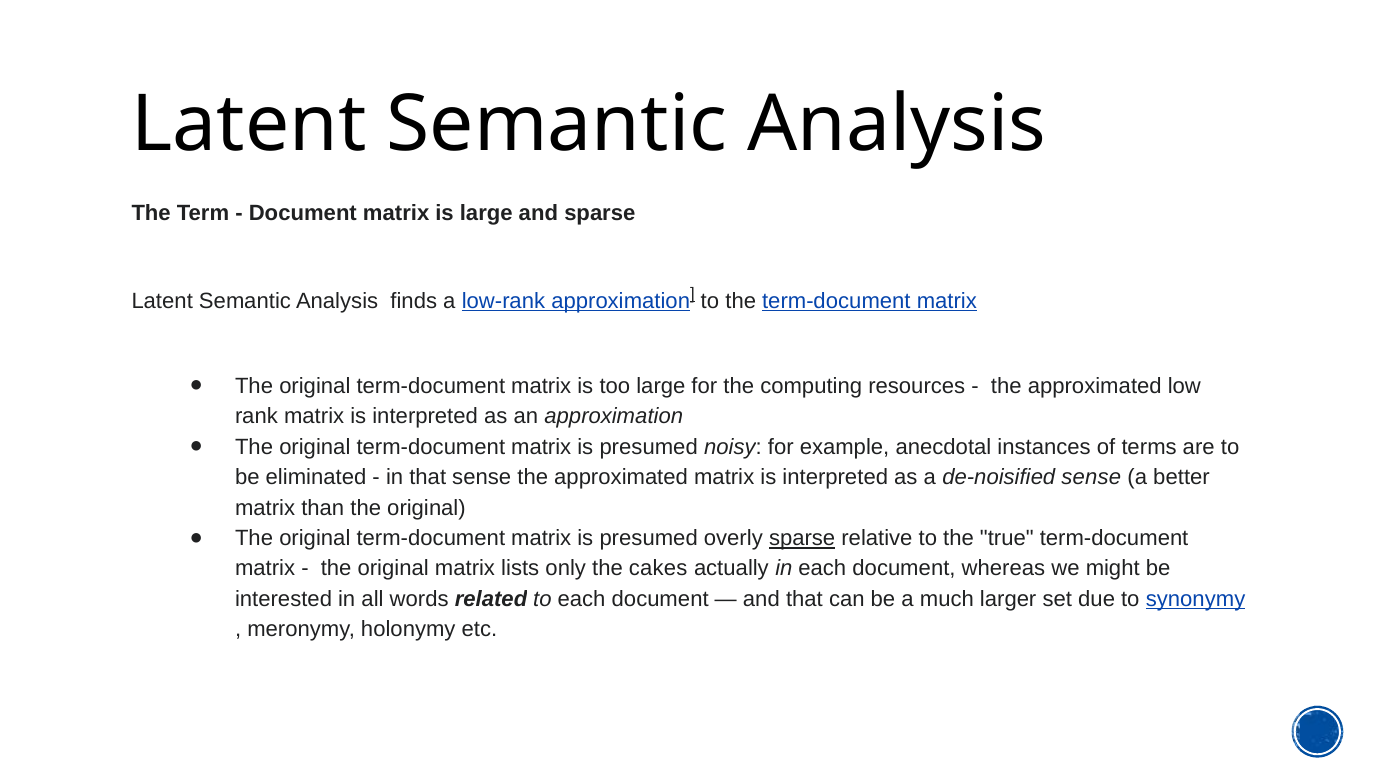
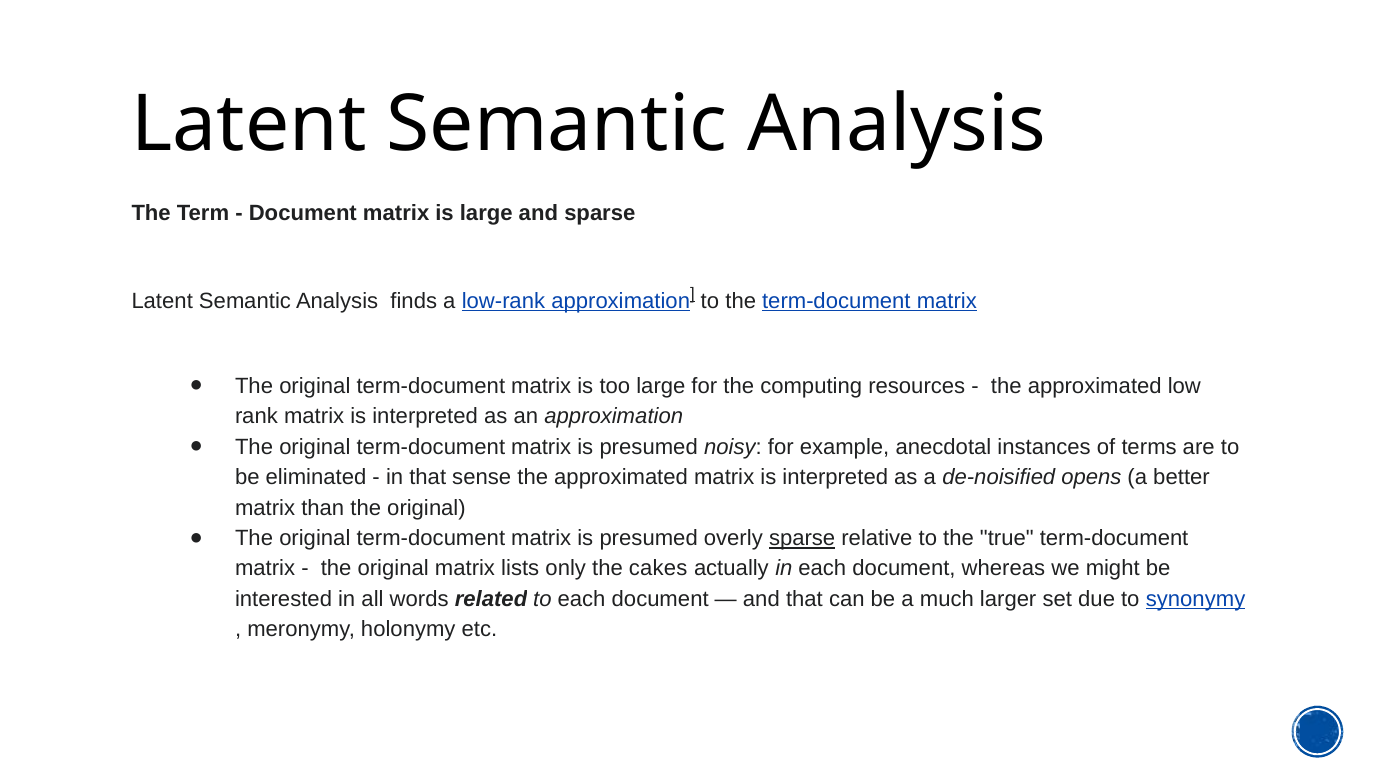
de-noisified sense: sense -> opens
